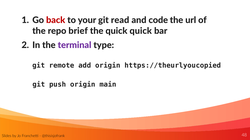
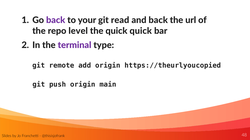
back at (56, 20) colour: red -> purple
and code: code -> back
brief: brief -> level
